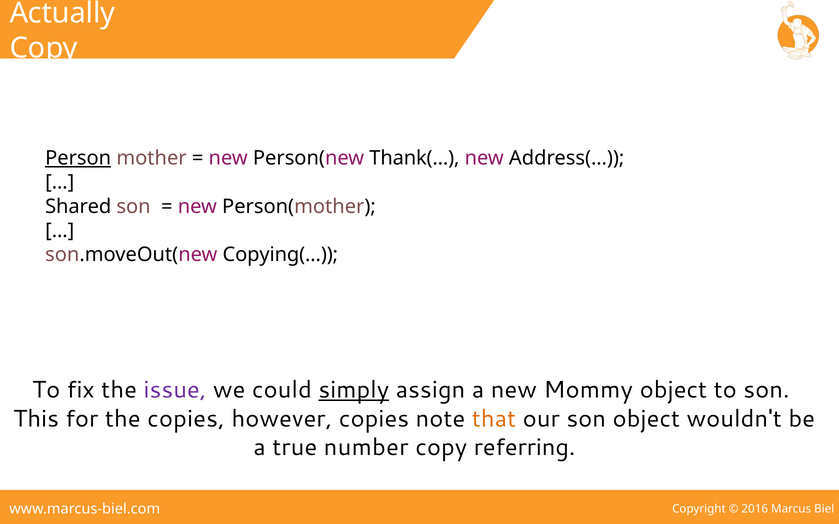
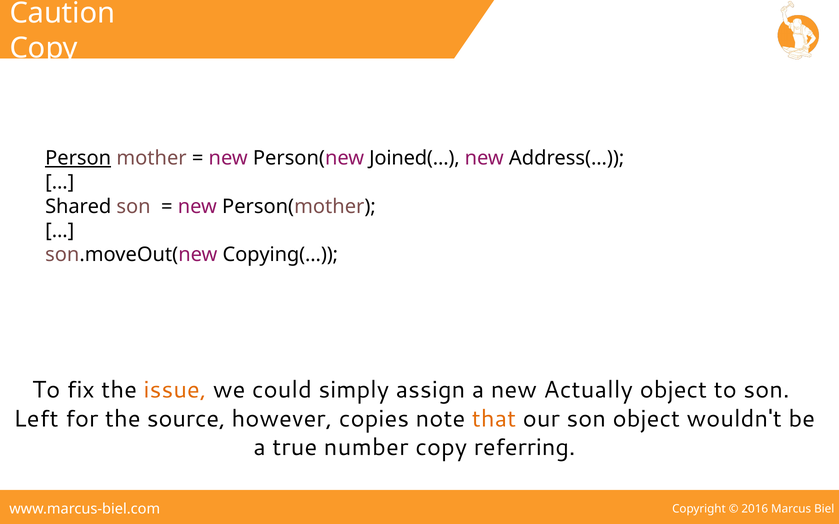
Actually: Actually -> Caution
Thank(…: Thank(… -> Joined(…
issue colour: purple -> orange
simply underline: present -> none
Mommy: Mommy -> Actually
This: This -> Left
the copies: copies -> source
